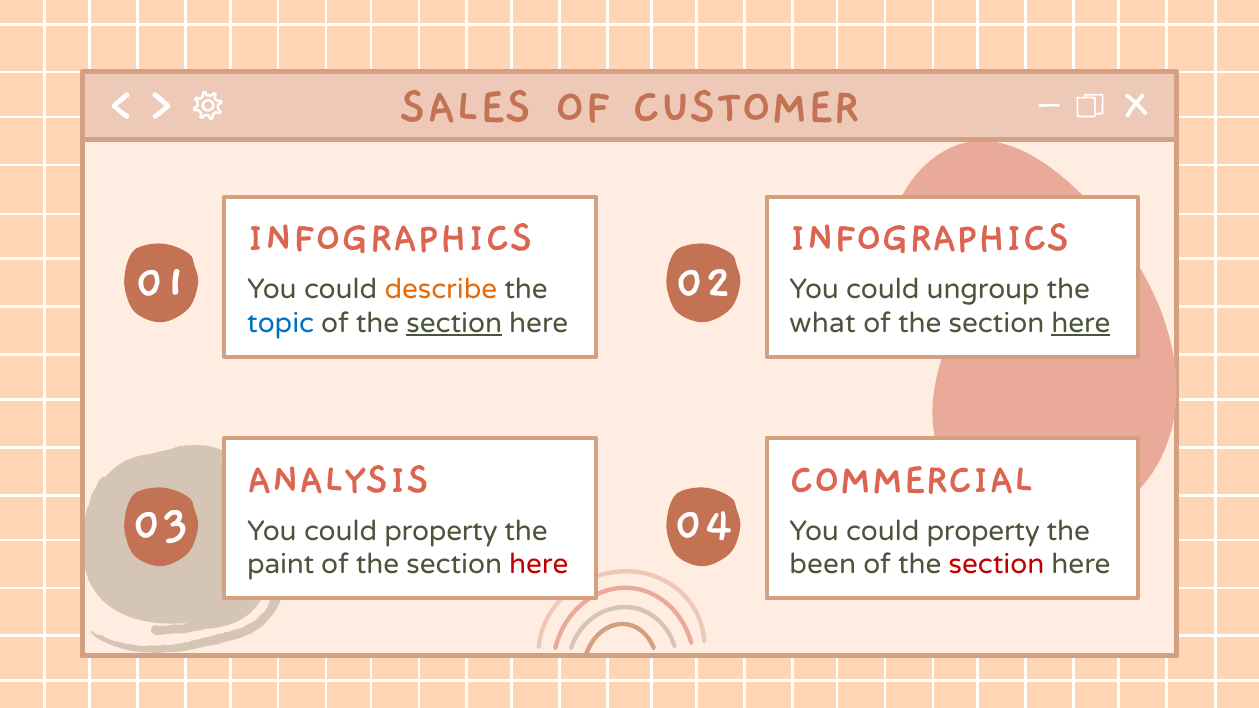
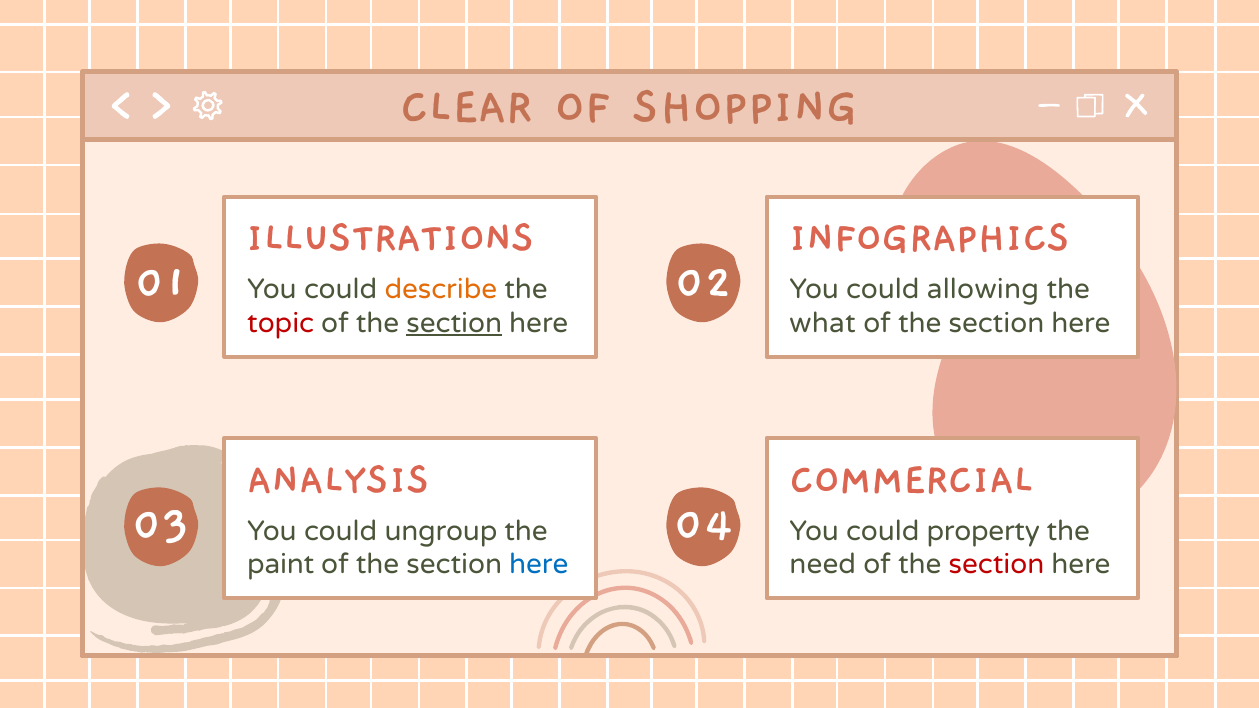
SALES: SALES -> CLEAR
CUSTOMER: CUSTOMER -> SHOPPING
INFOGRAPHICS at (390, 236): INFOGRAPHICS -> ILLUSTRATIONS
ungroup: ungroup -> allowing
topic colour: blue -> red
here at (1081, 323) underline: present -> none
property at (441, 531): property -> ungroup
here at (539, 565) colour: red -> blue
been: been -> need
